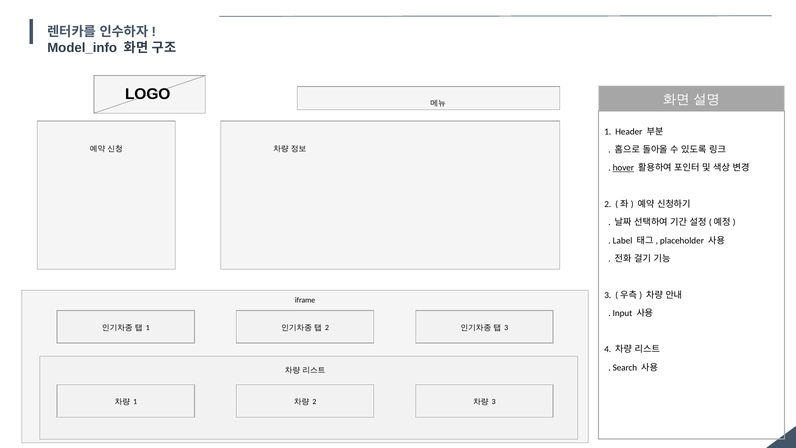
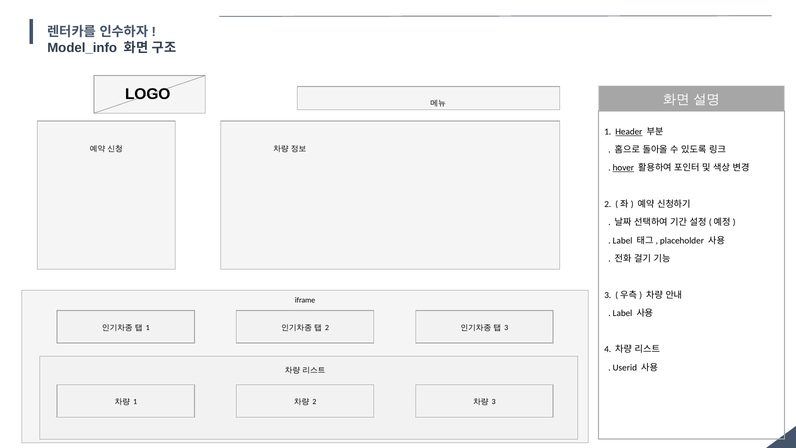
Header underline: none -> present
Input at (622, 313): Input -> Label
Search: Search -> Userid
